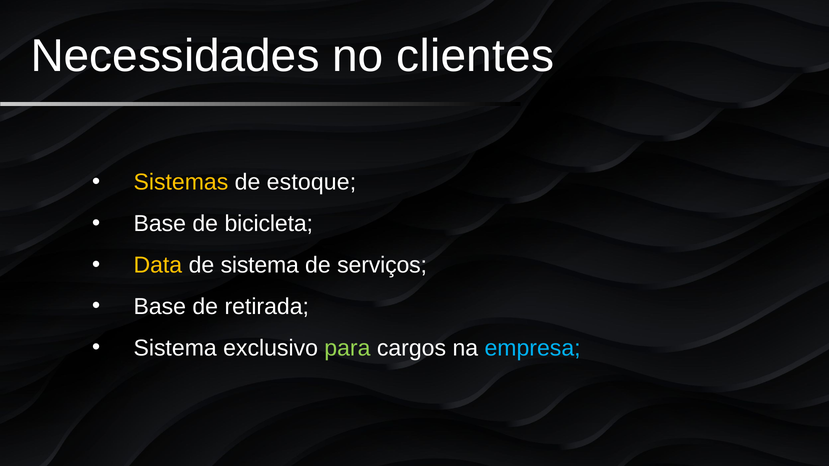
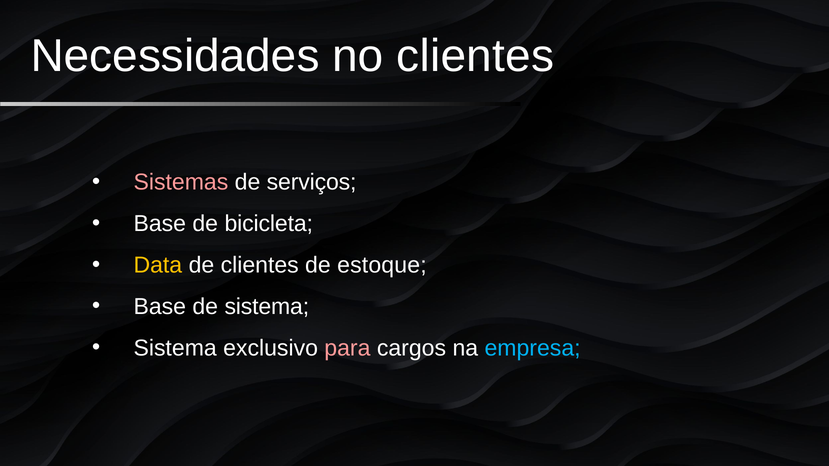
Sistemas colour: yellow -> pink
estoque: estoque -> serviços
de sistema: sistema -> clientes
serviços: serviços -> estoque
de retirada: retirada -> sistema
para colour: light green -> pink
